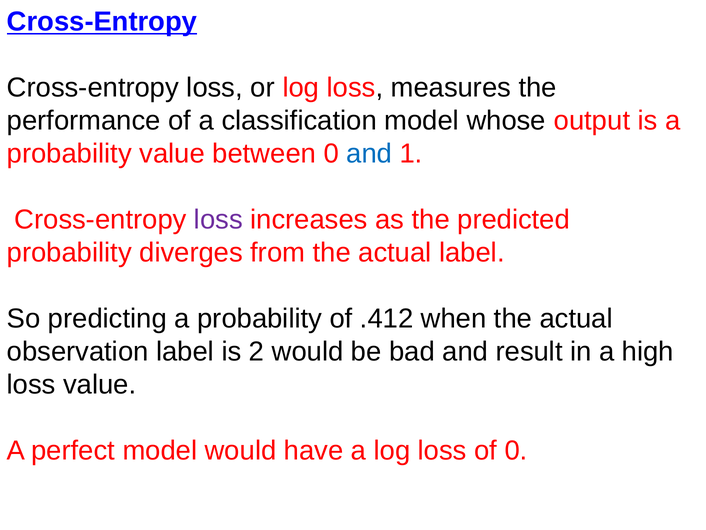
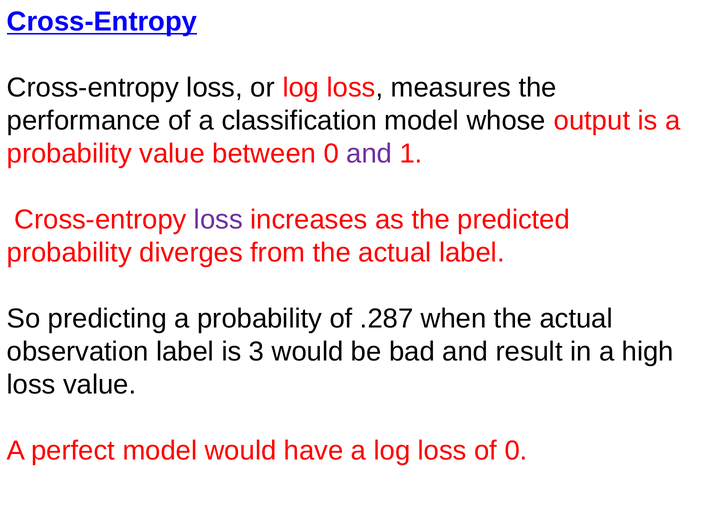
and at (369, 154) colour: blue -> purple
.412: .412 -> .287
2: 2 -> 3
